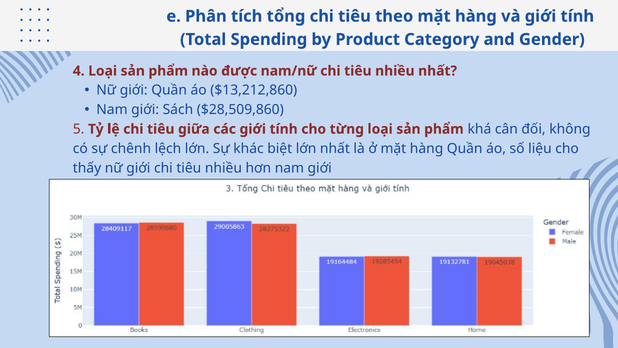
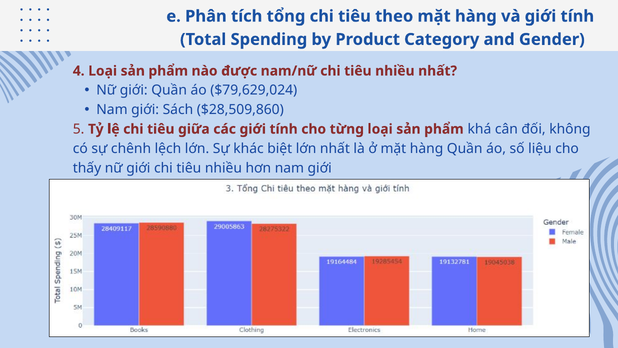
$13,212,860: $13,212,860 -> $79,629,024
